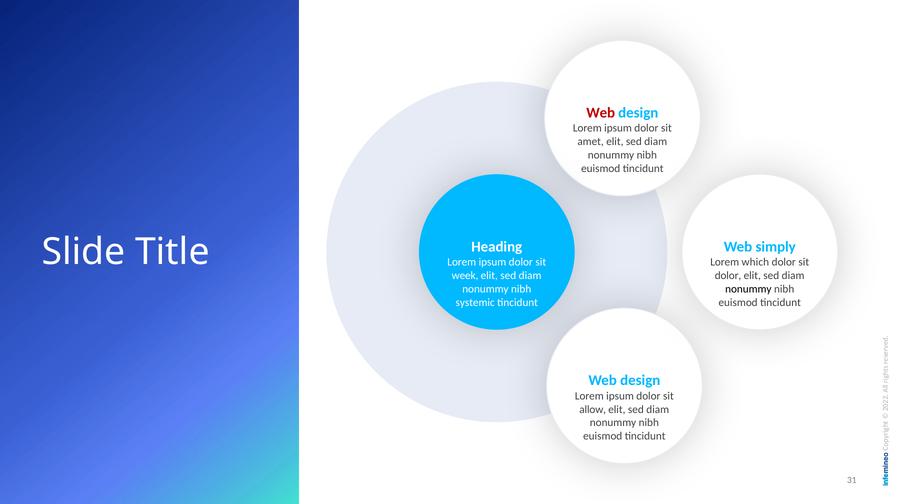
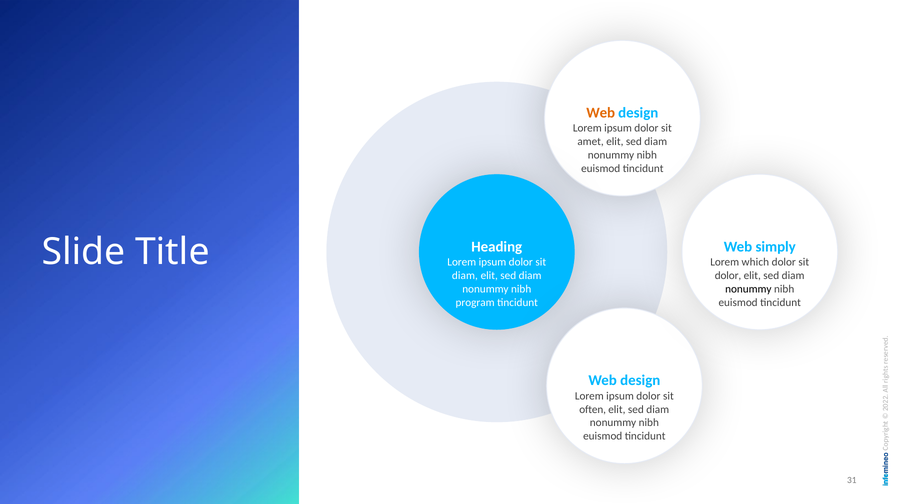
Web at (601, 113) colour: red -> orange
week at (465, 276): week -> diam
systemic: systemic -> program
allow: allow -> often
